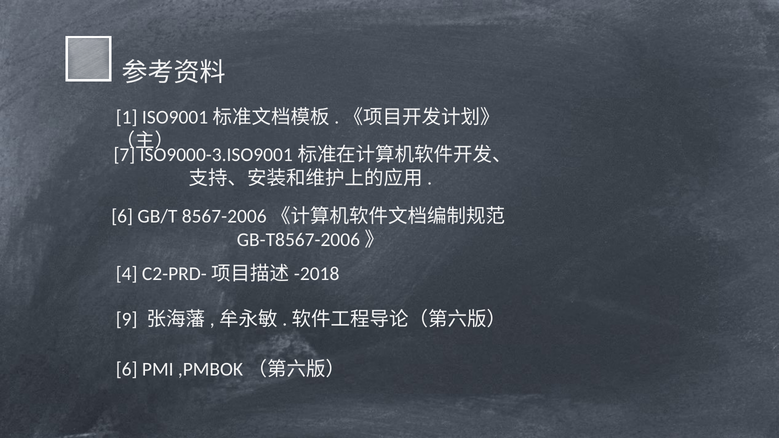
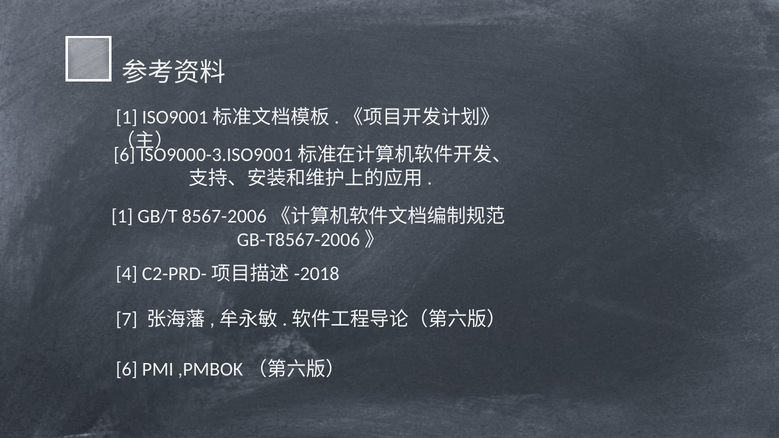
7 at (124, 155): 7 -> 6
6 at (122, 216): 6 -> 1
9: 9 -> 7
